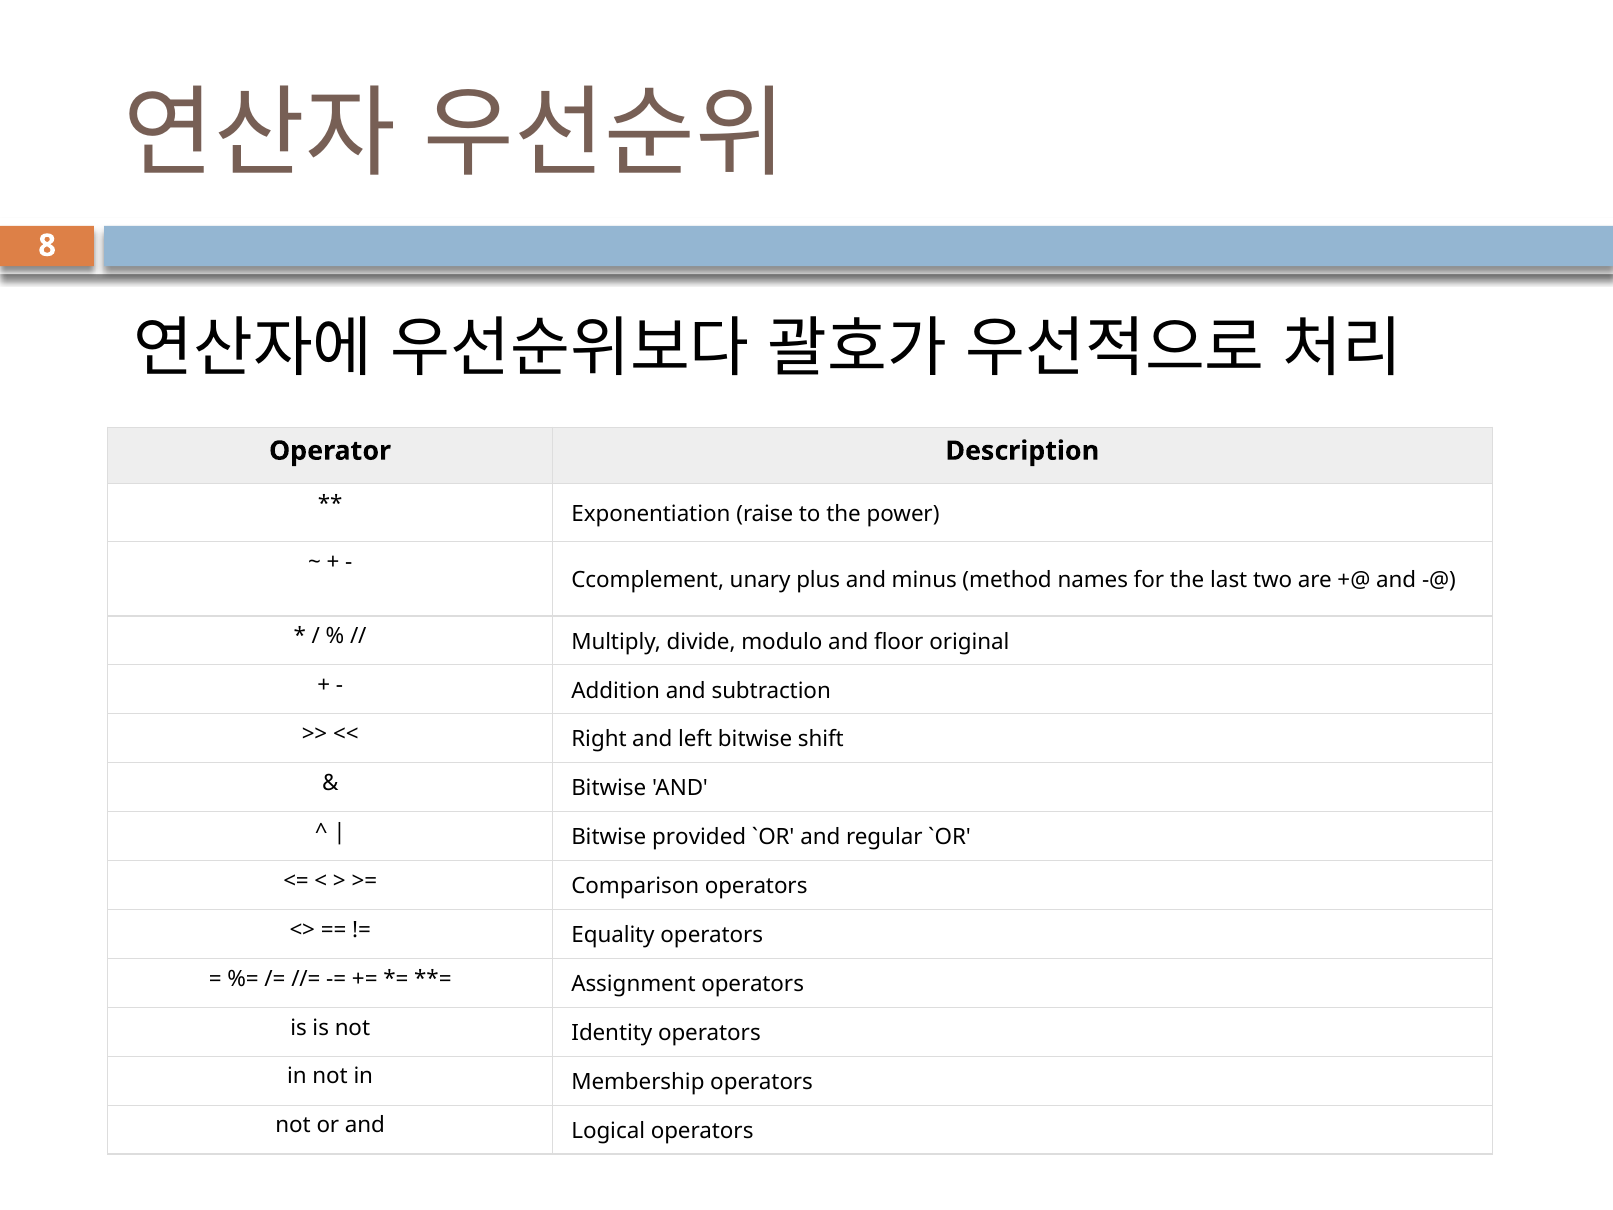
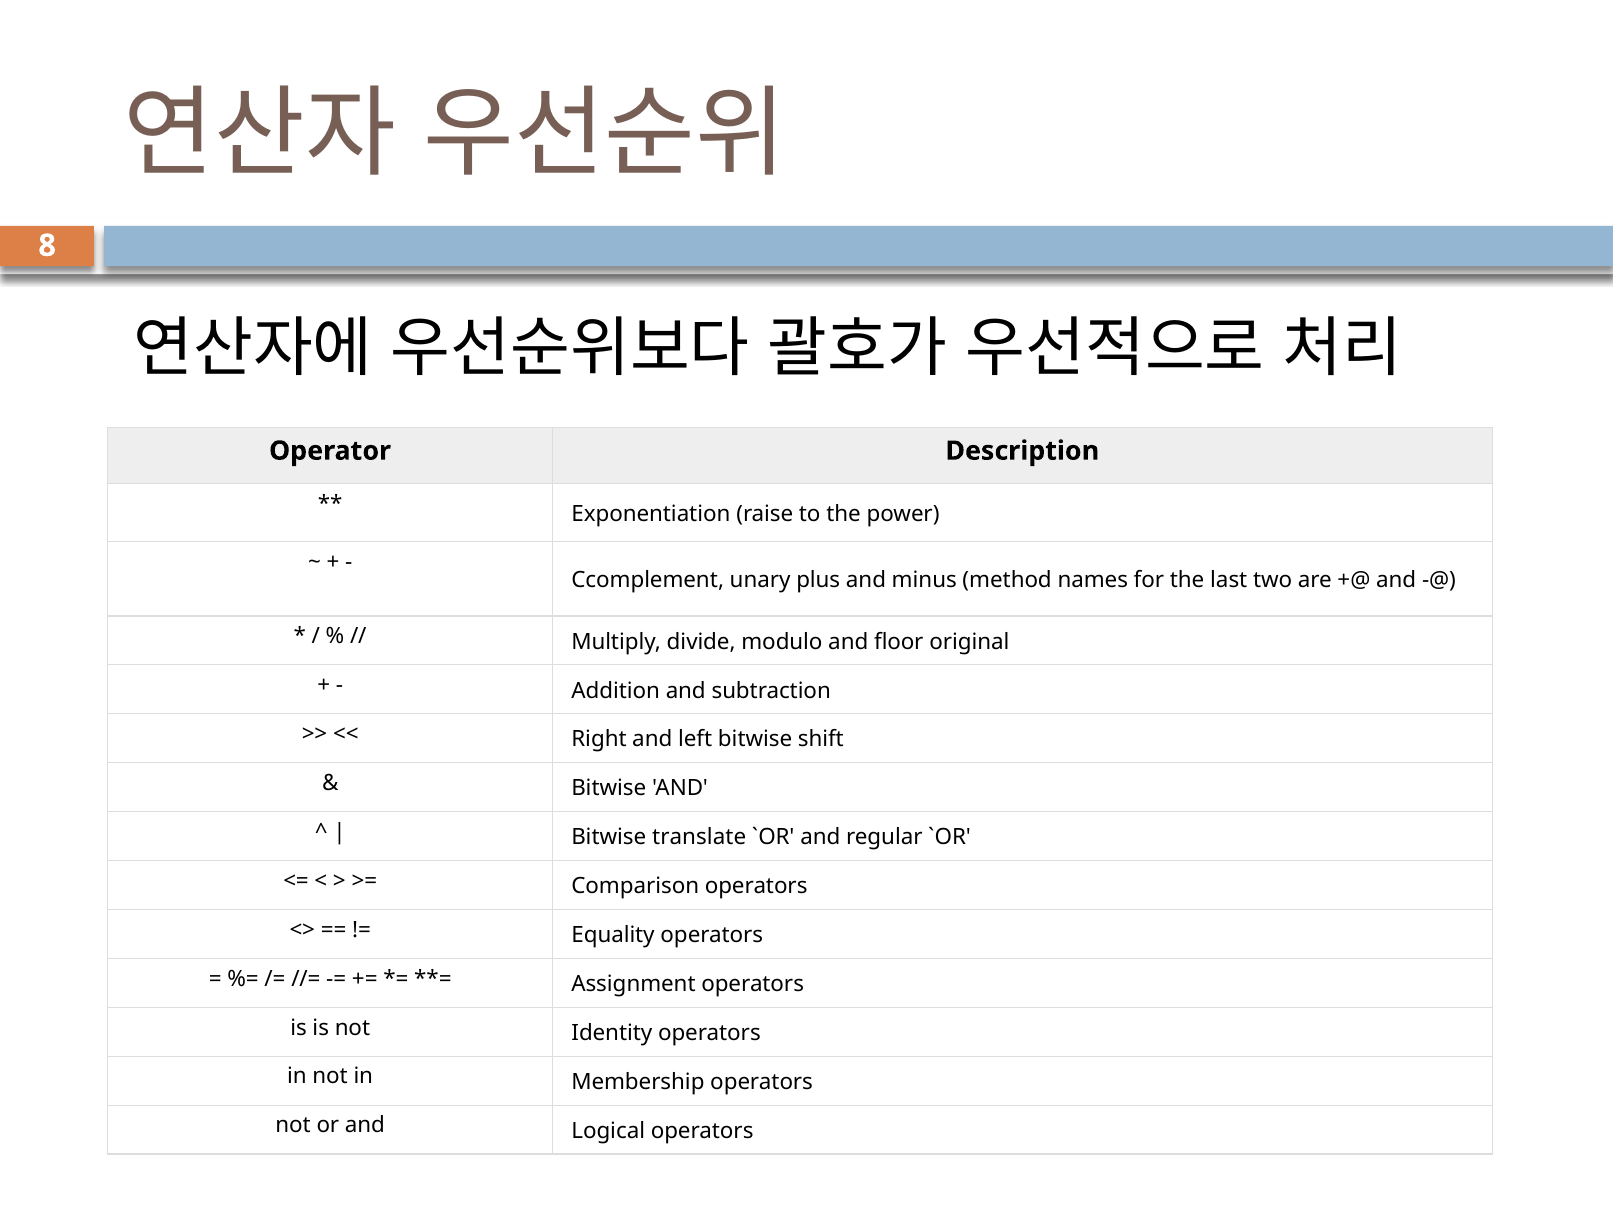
provided: provided -> translate
